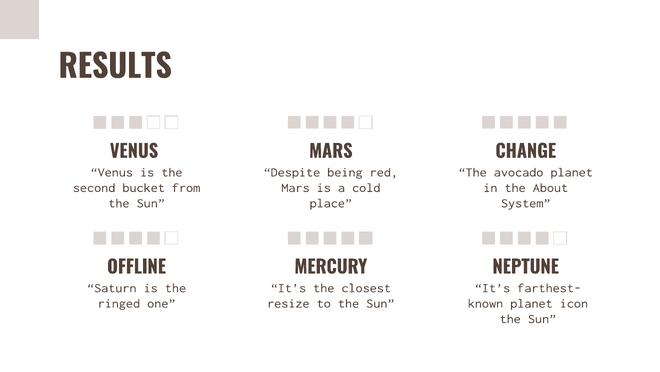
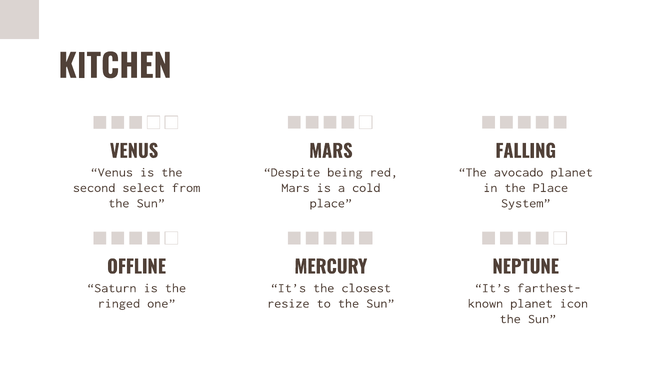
RESULTS: RESULTS -> KITCHEN
CHANGE: CHANGE -> FALLING
bucket: bucket -> select
the About: About -> Place
